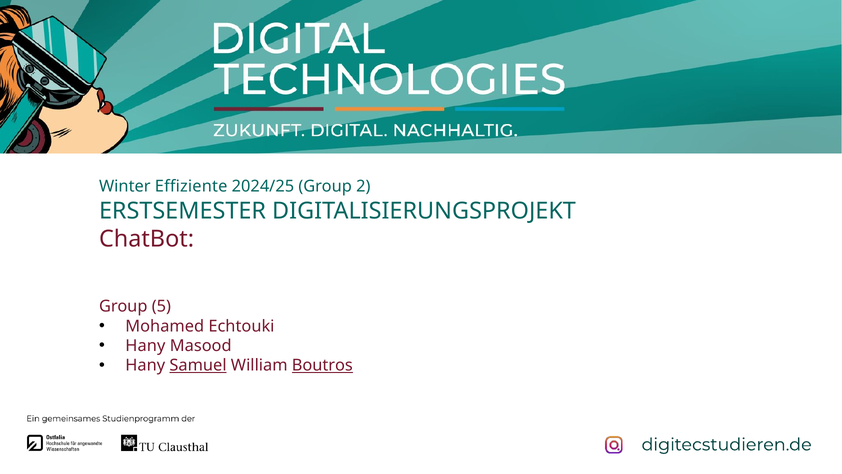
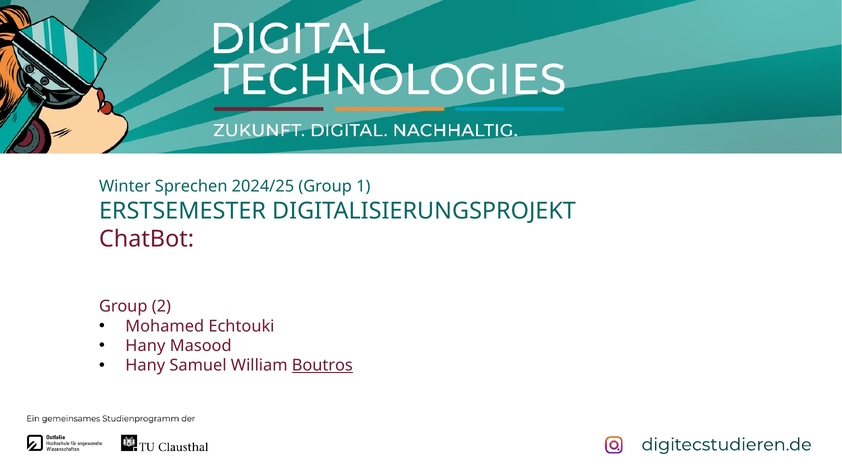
Effiziente: Effiziente -> Sprechen
2: 2 -> 1
5: 5 -> 2
Samuel underline: present -> none
